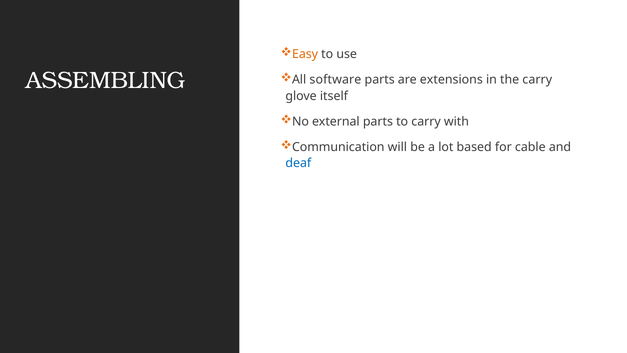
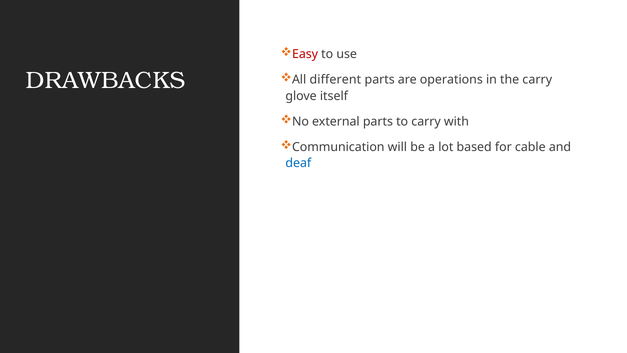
Easy colour: orange -> red
ASSEMBLING: ASSEMBLING -> DRAWBACKS
software: software -> different
extensions: extensions -> operations
